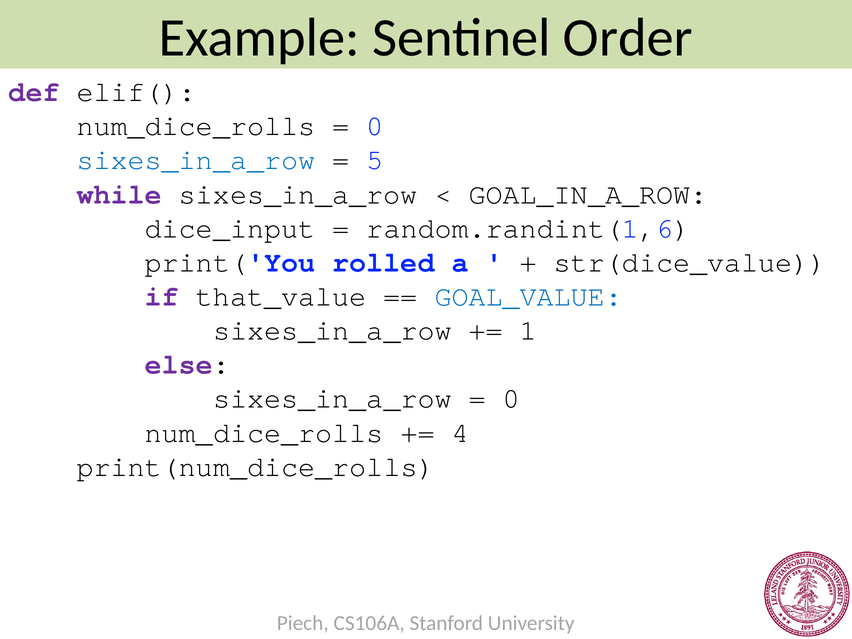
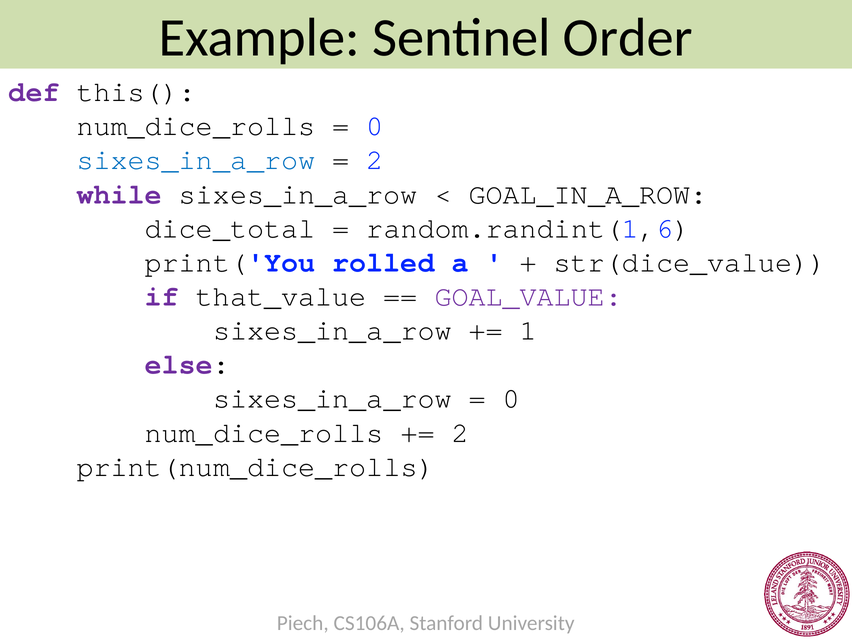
elif(: elif( -> this(
5 at (375, 160): 5 -> 2
dice_input: dice_input -> dice_total
GOAL_VALUE colour: blue -> purple
4 at (460, 433): 4 -> 2
